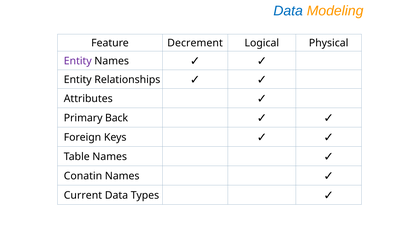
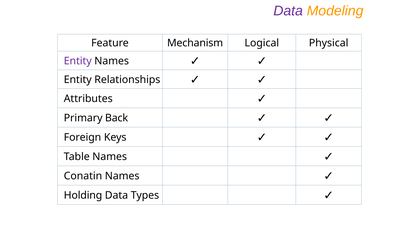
Data at (288, 11) colour: blue -> purple
Decrement: Decrement -> Mechanism
Current: Current -> Holding
